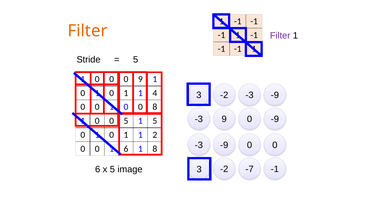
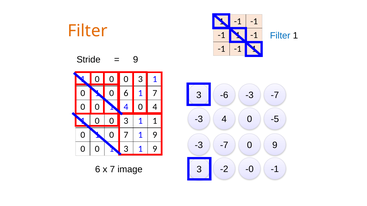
Filter at (280, 36) colour: purple -> blue
5 at (136, 60): 5 -> 9
9 at (140, 79): 9 -> 3
1 at (126, 93): 1 -> 6
1 4: 4 -> 7
-2 at (224, 95): -2 -> -6
-9 at (275, 95): -9 -> -7
0 at (126, 107): 0 -> 4
0 8: 8 -> 4
-3 9: 9 -> 4
0 -9: -9 -> -5
5 at (126, 121): 5 -> 3
1 5: 5 -> 1
1 at (126, 135): 1 -> 7
2 at (155, 135): 2 -> 9
-9 at (224, 145): -9 -> -7
0 at (275, 145): 0 -> 9
6 at (126, 149): 6 -> 3
8 at (155, 149): 8 -> 9
x 5: 5 -> 7
-7: -7 -> -0
